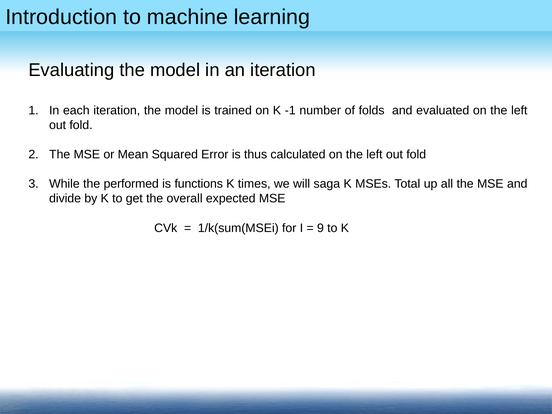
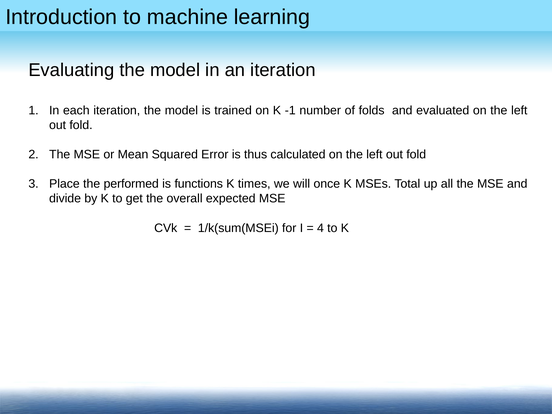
While: While -> Place
saga: saga -> once
9: 9 -> 4
